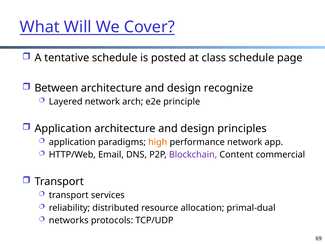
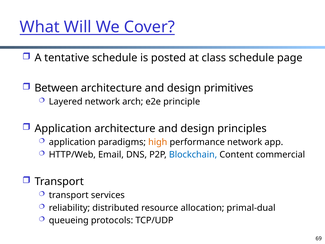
recognize: recognize -> primitives
Blockchain colour: purple -> blue
networks: networks -> queueing
